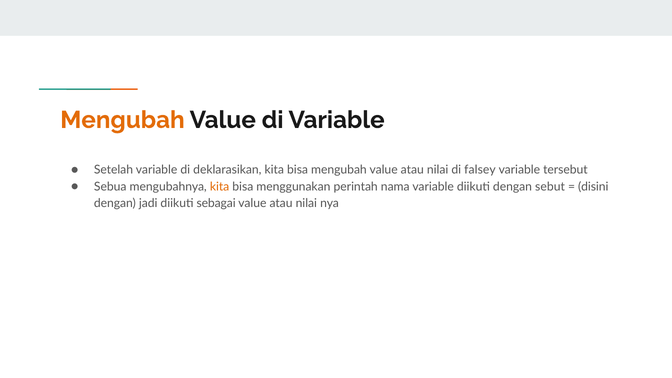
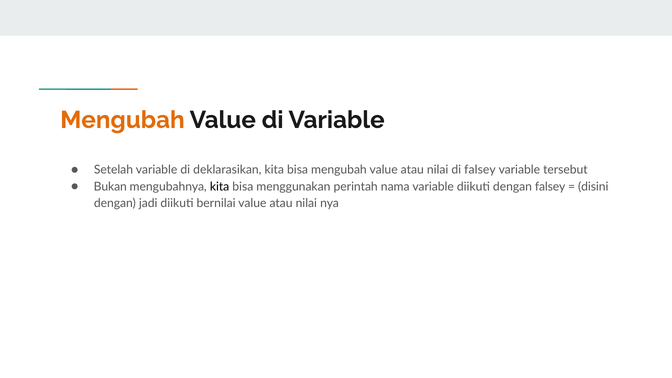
Sebua: Sebua -> Bukan
kita at (220, 187) colour: orange -> black
dengan sebut: sebut -> falsey
sebagai: sebagai -> bernilai
